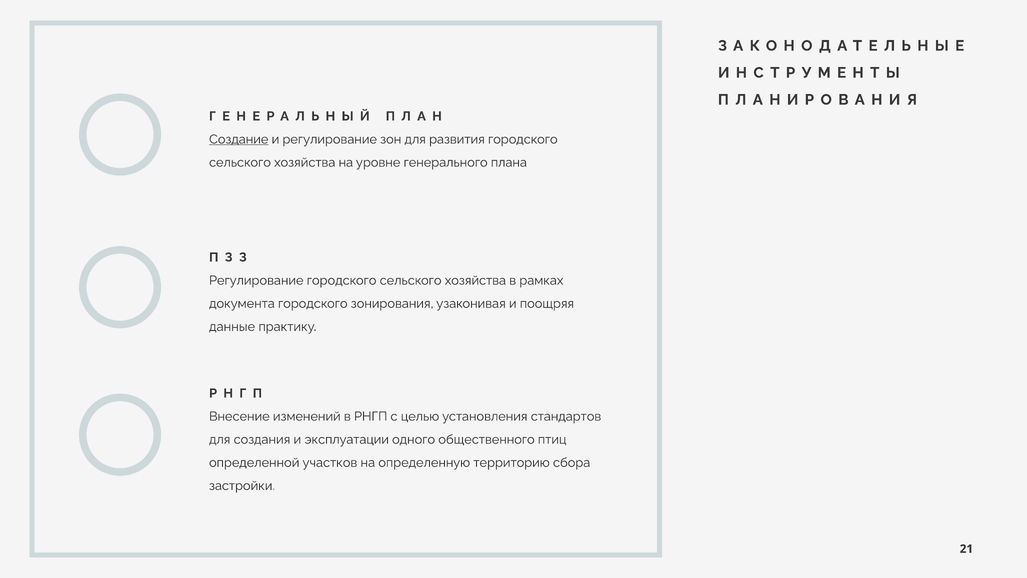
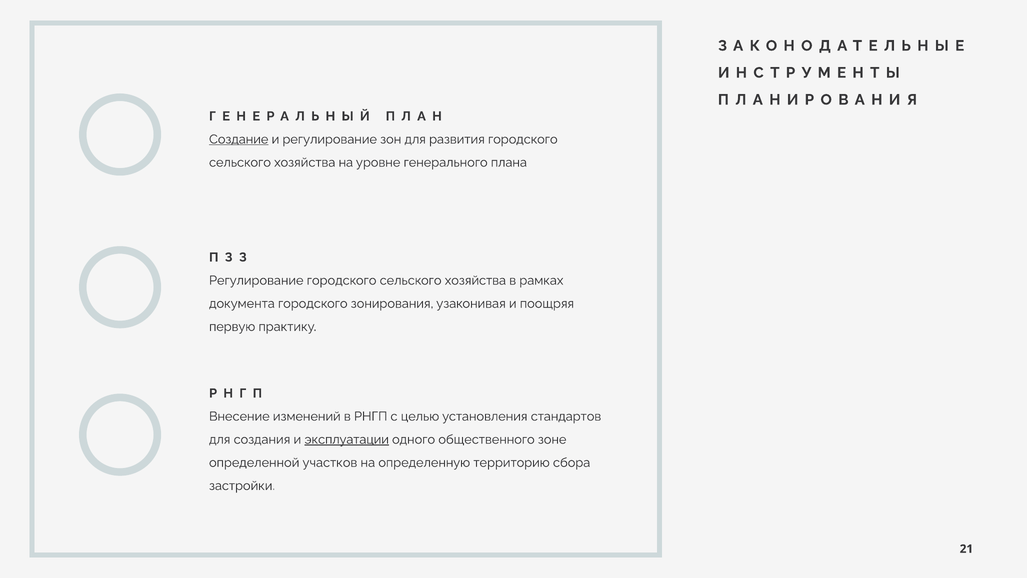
данные: данные -> первую
эксплуатации underline: none -> present
птиц: птиц -> зоне
